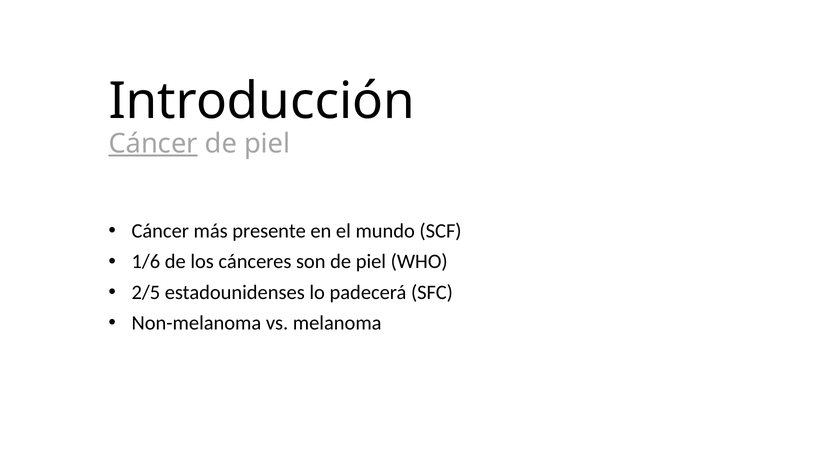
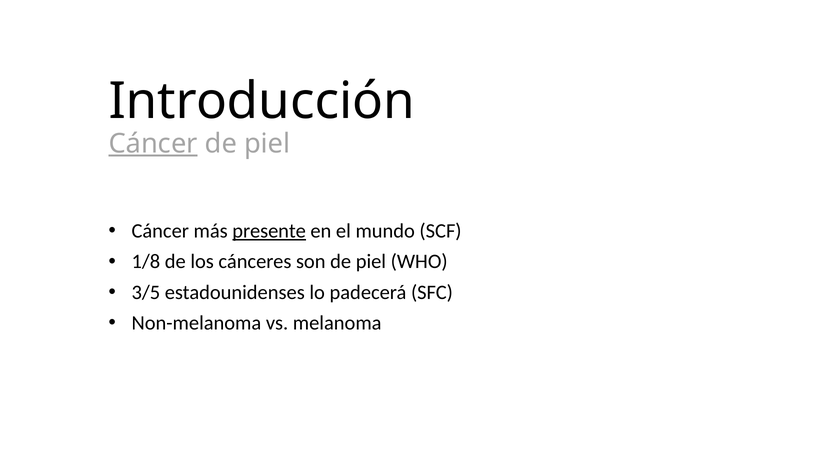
presente underline: none -> present
1/6: 1/6 -> 1/8
2/5: 2/5 -> 3/5
